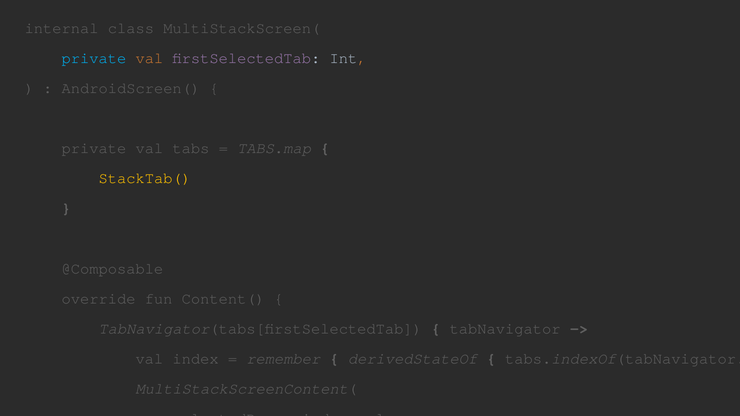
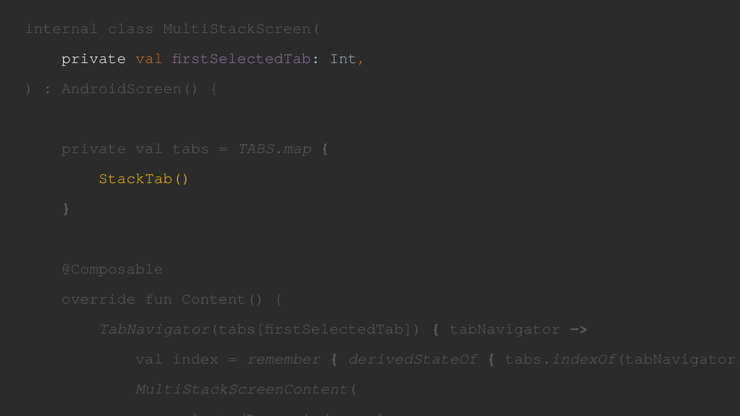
private at (94, 58) colour: light blue -> white
